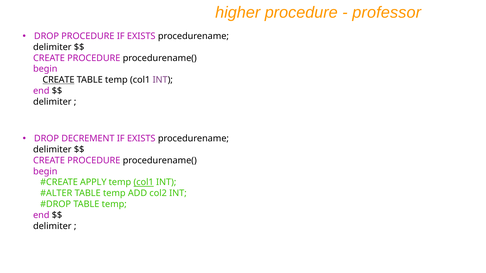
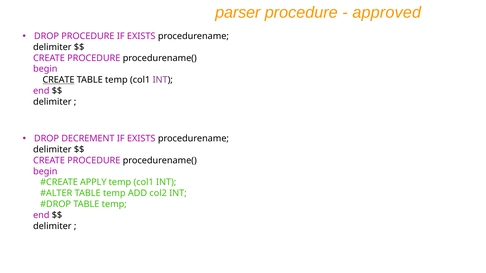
higher: higher -> parser
professor: professor -> approved
col1 at (144, 183) underline: present -> none
